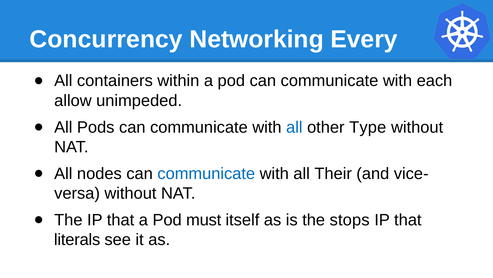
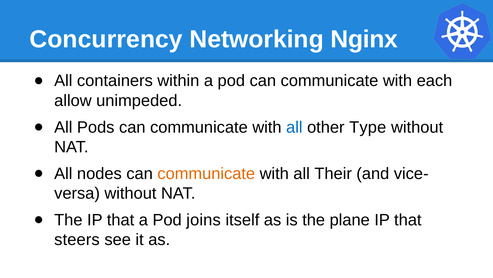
Every: Every -> Nginx
communicate at (206, 173) colour: blue -> orange
must: must -> joins
stops: stops -> plane
literals: literals -> steers
